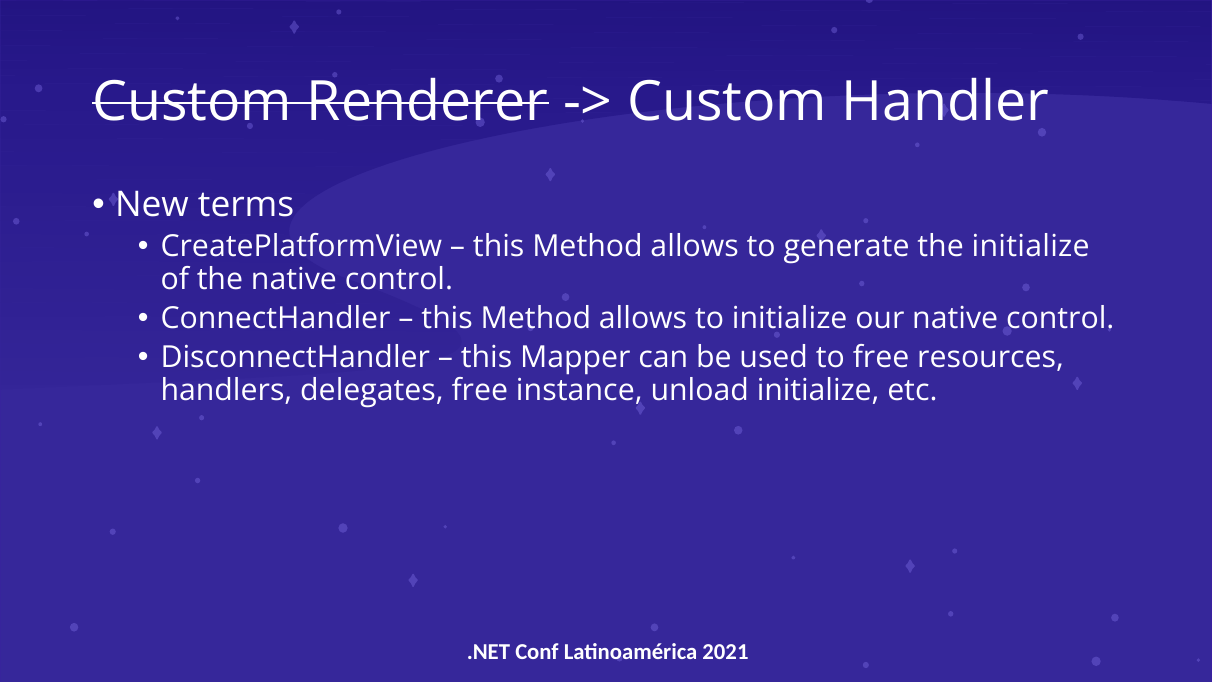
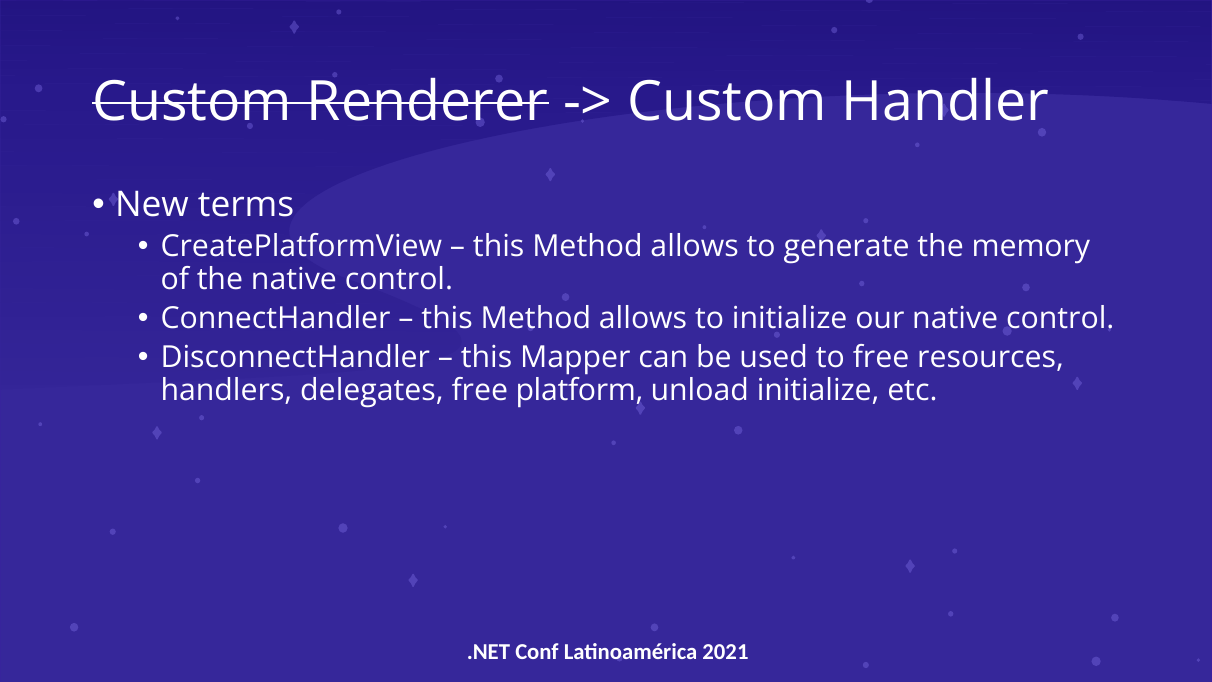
the initialize: initialize -> memory
instance: instance -> platform
